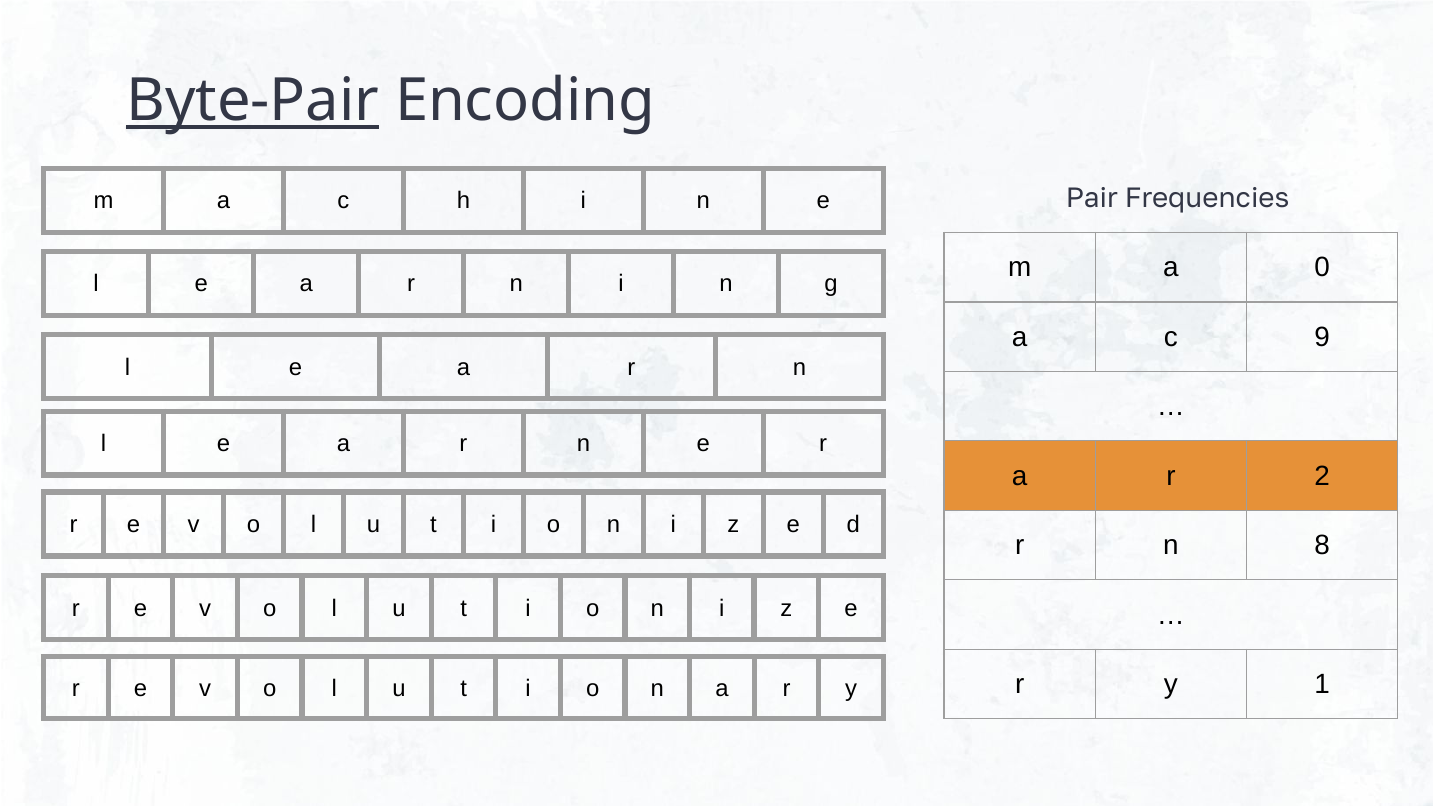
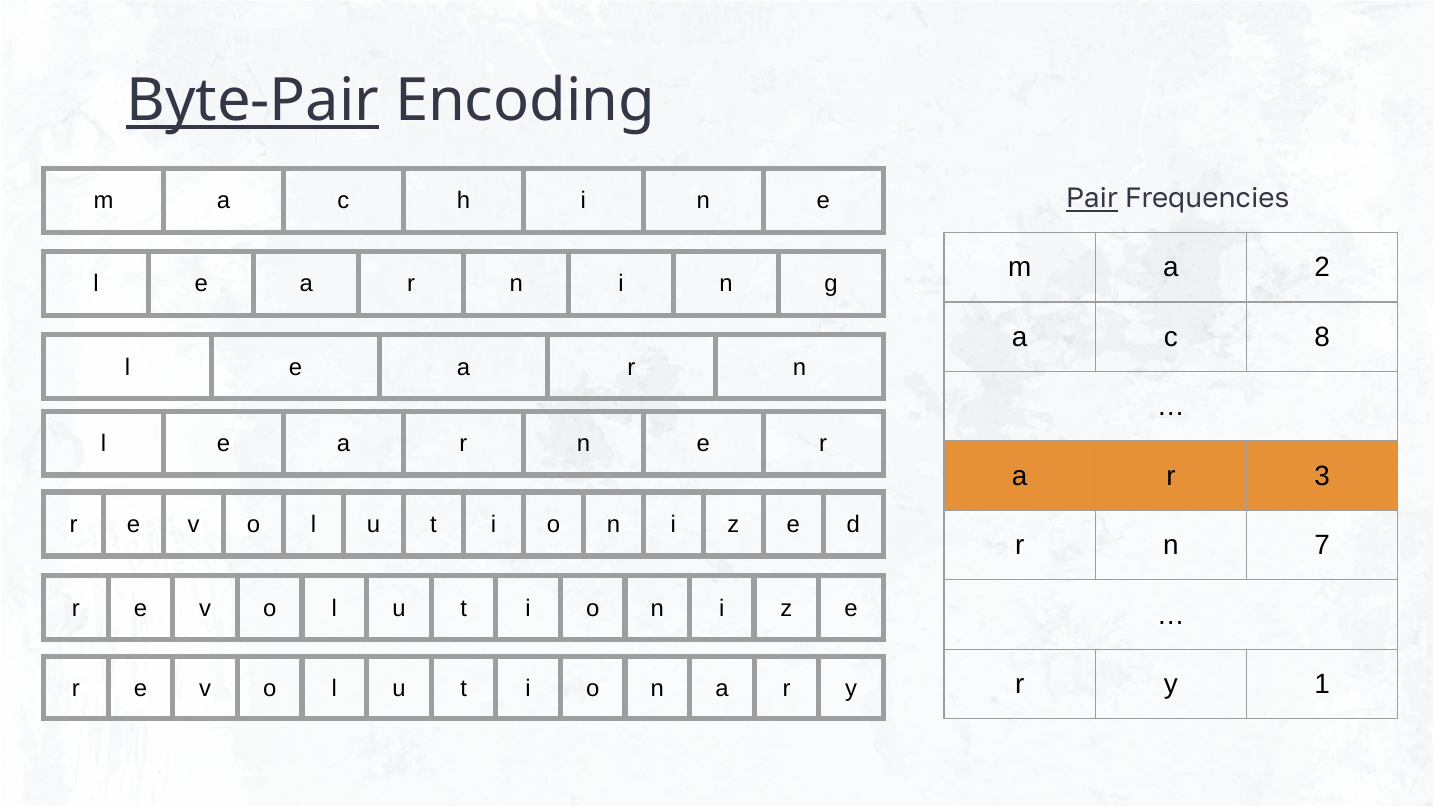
Pair underline: none -> present
0: 0 -> 2
9: 9 -> 8
2: 2 -> 3
8: 8 -> 7
